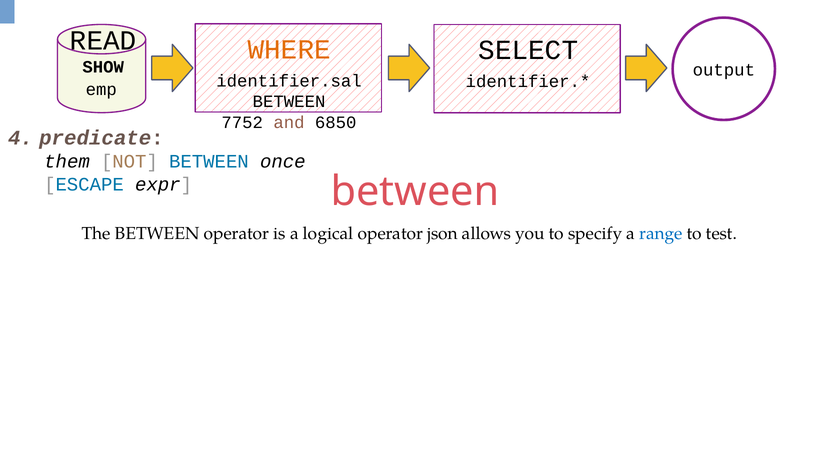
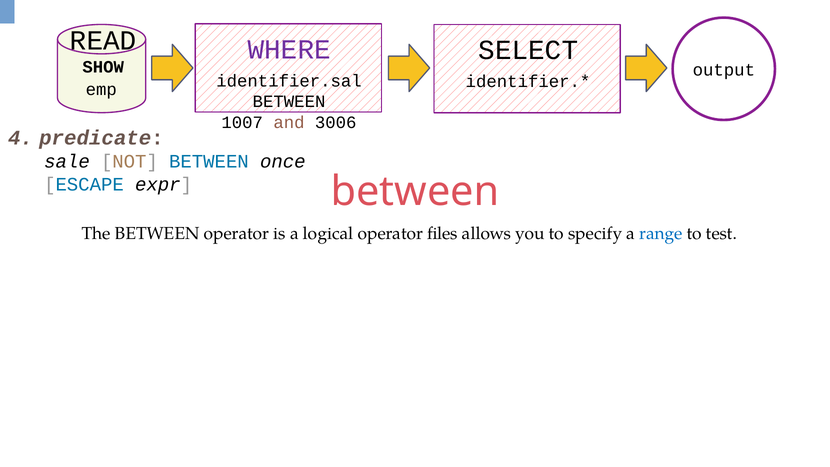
WHERE colour: orange -> purple
7752: 7752 -> 1007
6850: 6850 -> 3006
them: them -> sale
json: json -> files
